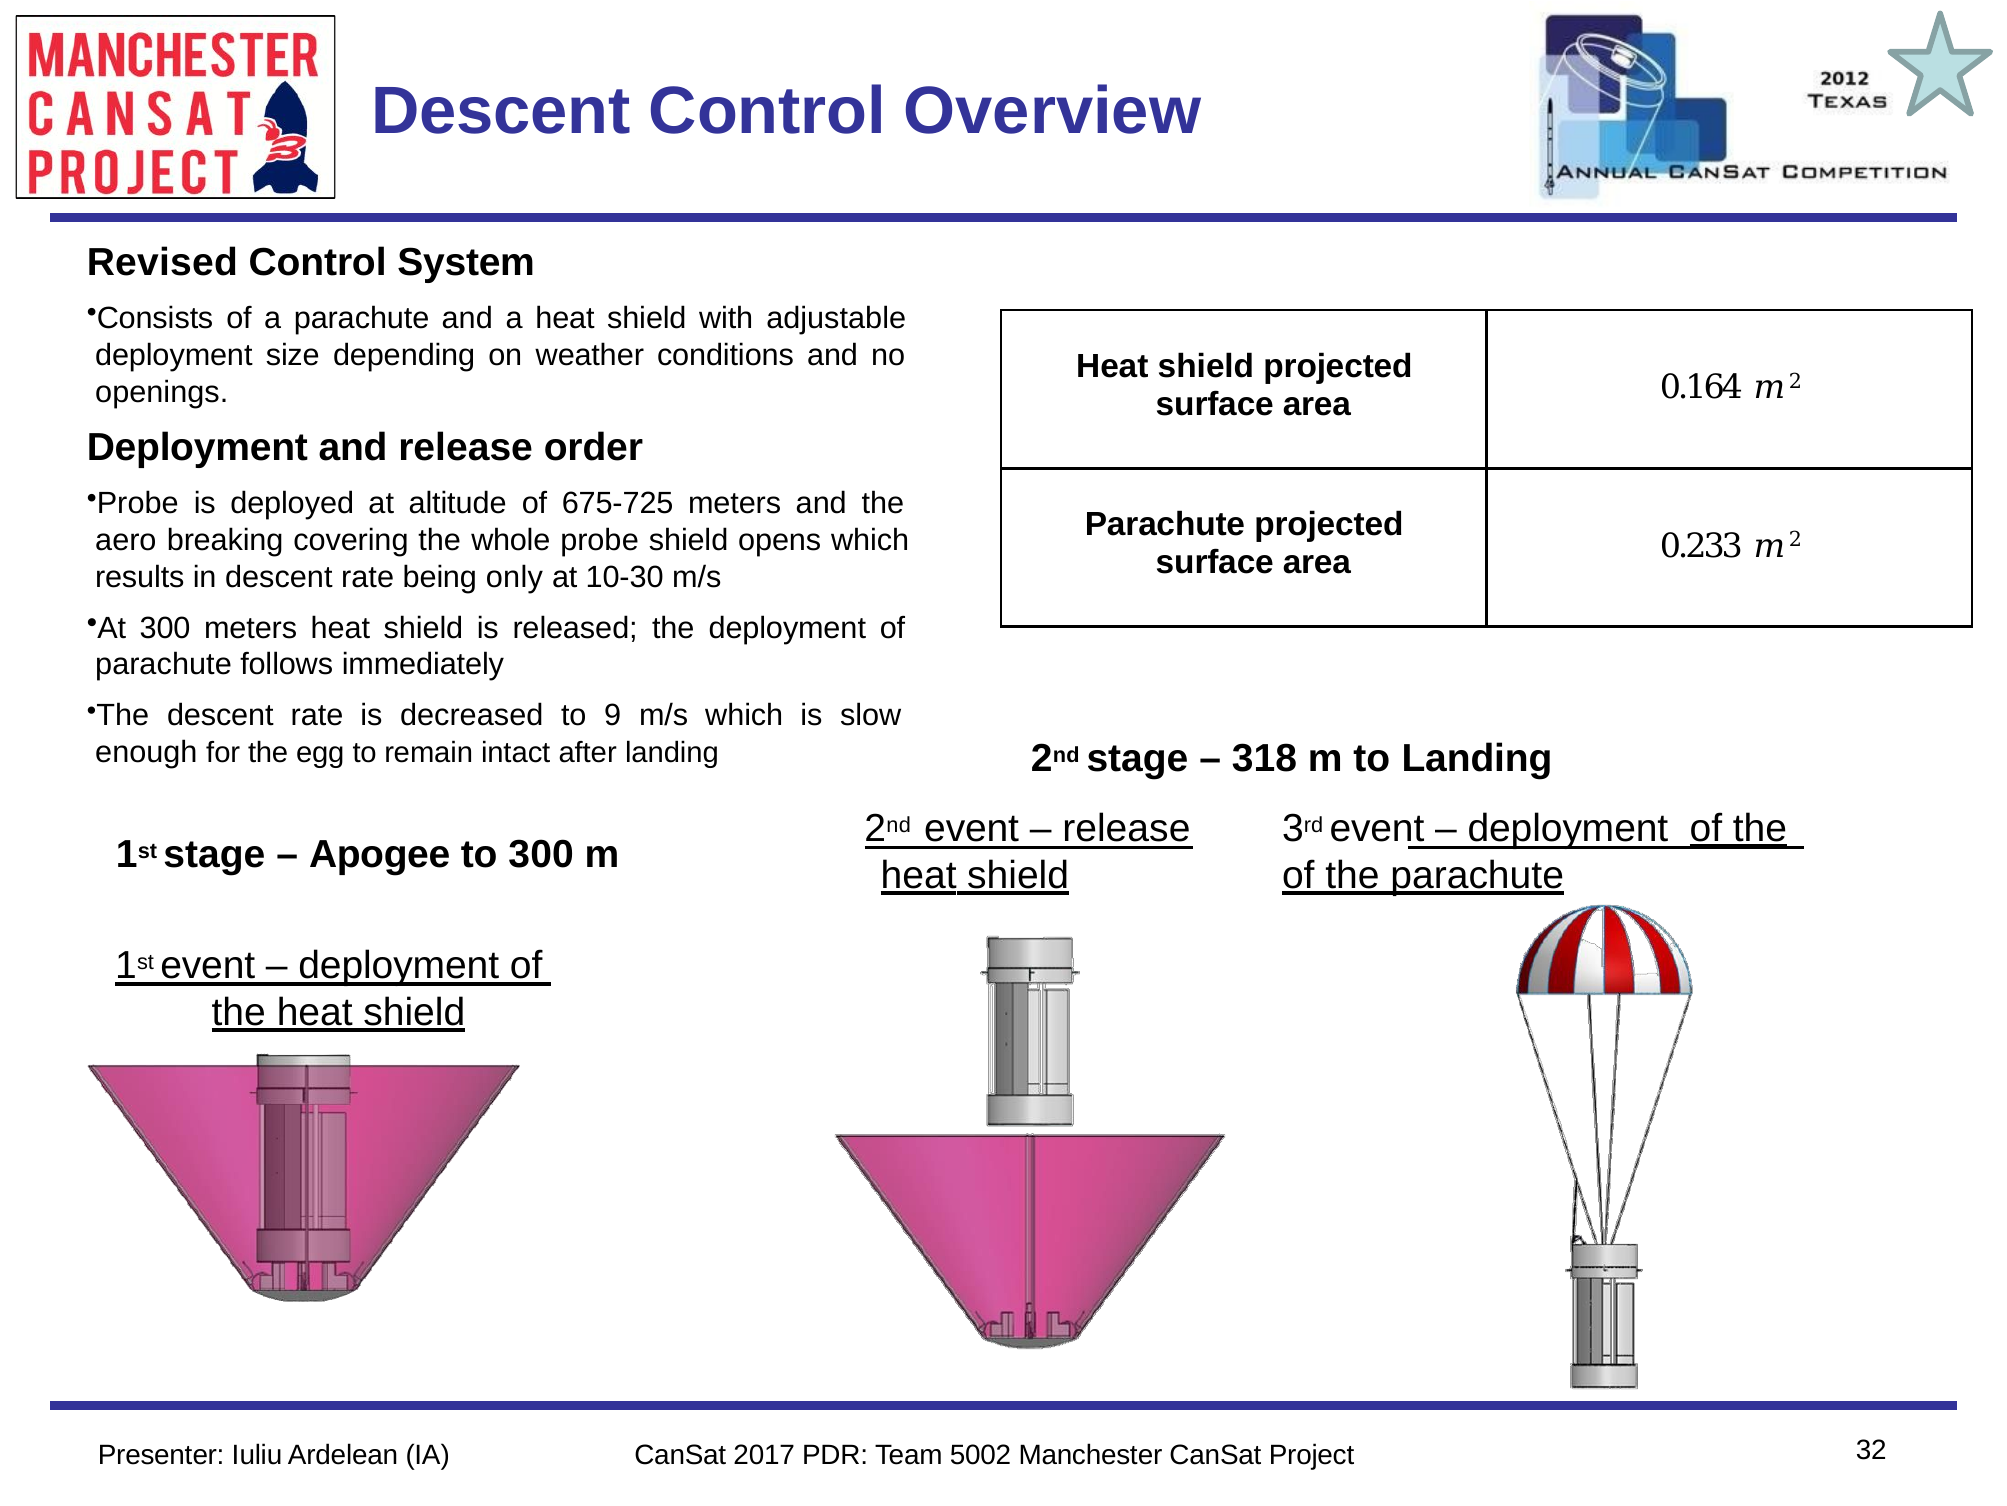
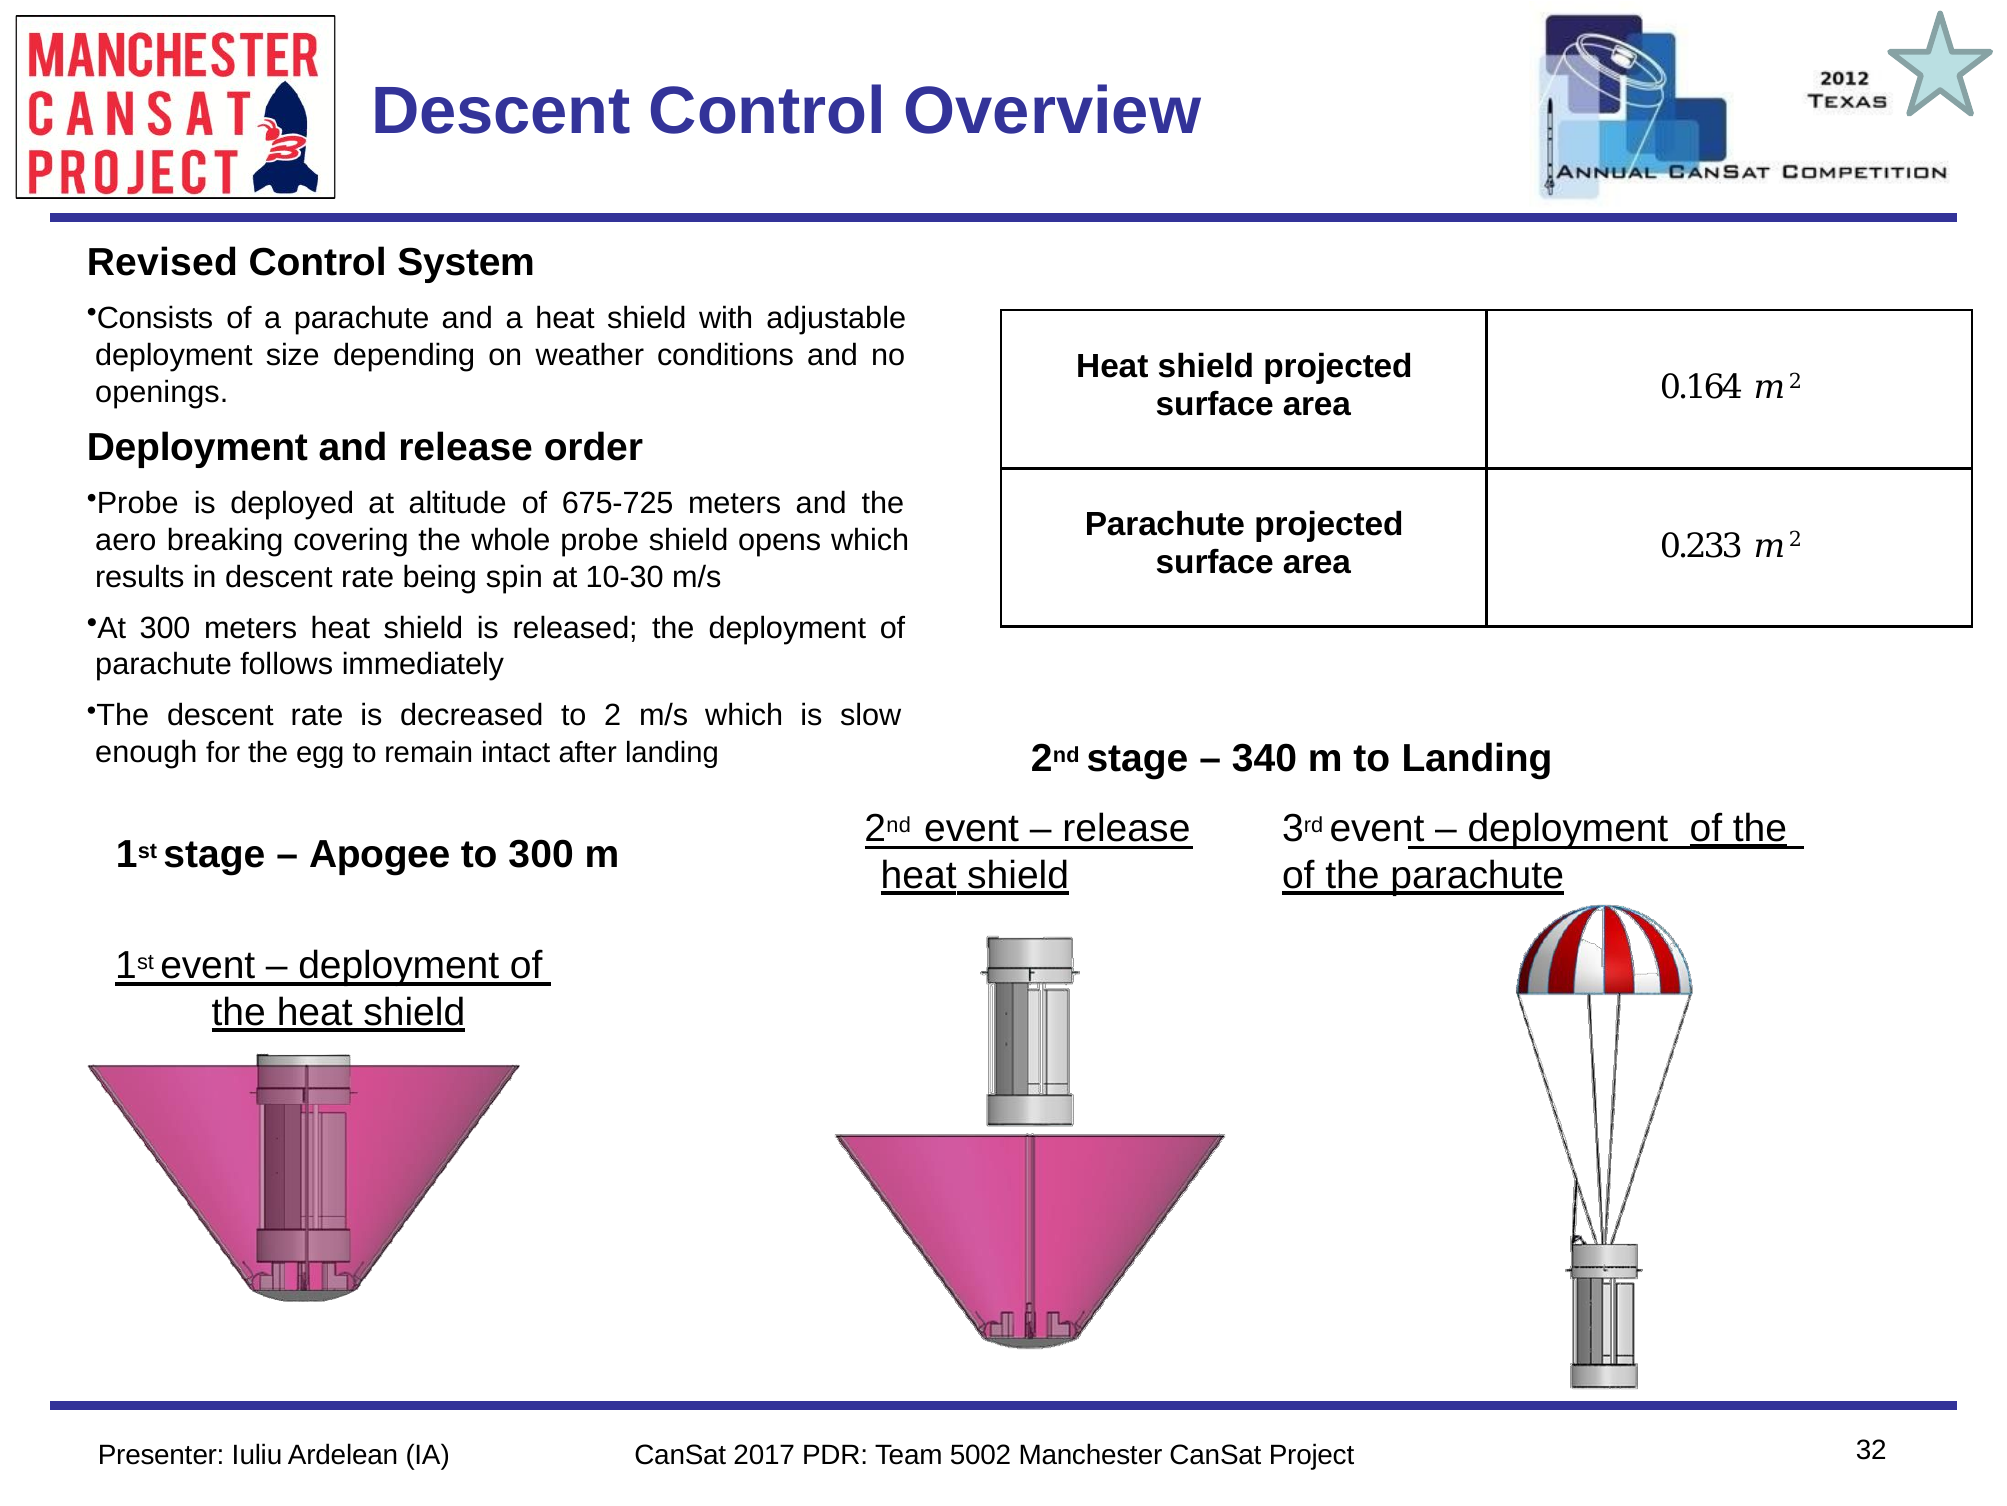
only: only -> spin
9: 9 -> 2
318: 318 -> 340
